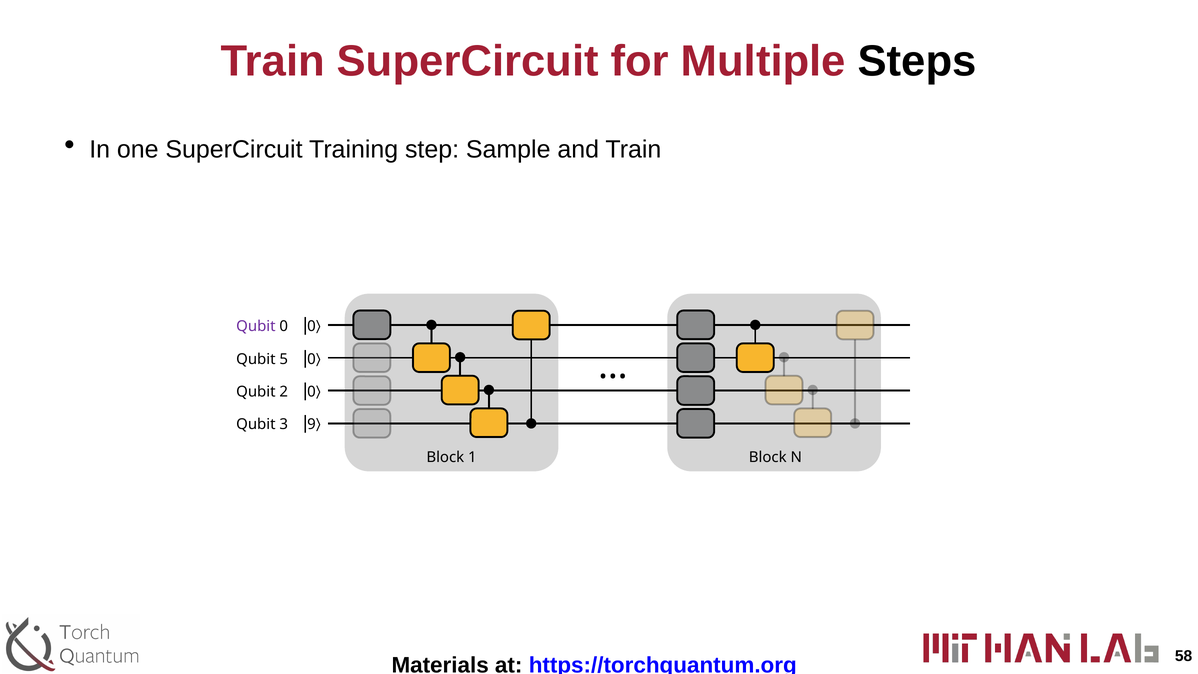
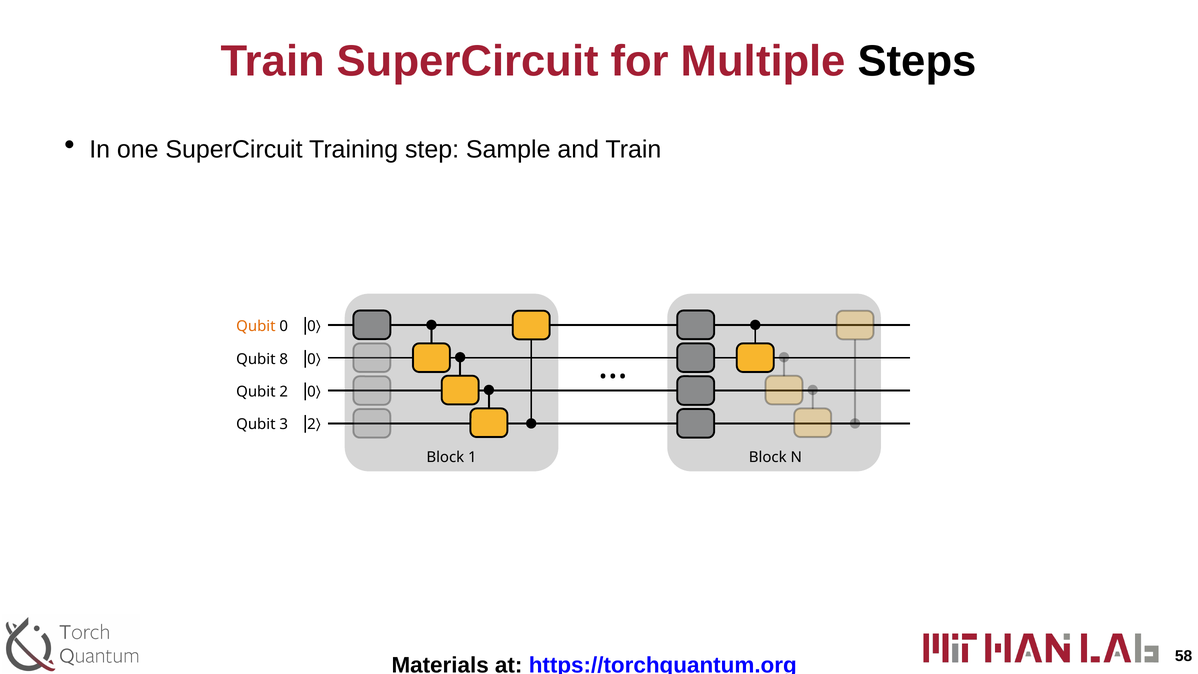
Qubit at (256, 326) colour: purple -> orange
5: 5 -> 8
3 9: 9 -> 2
